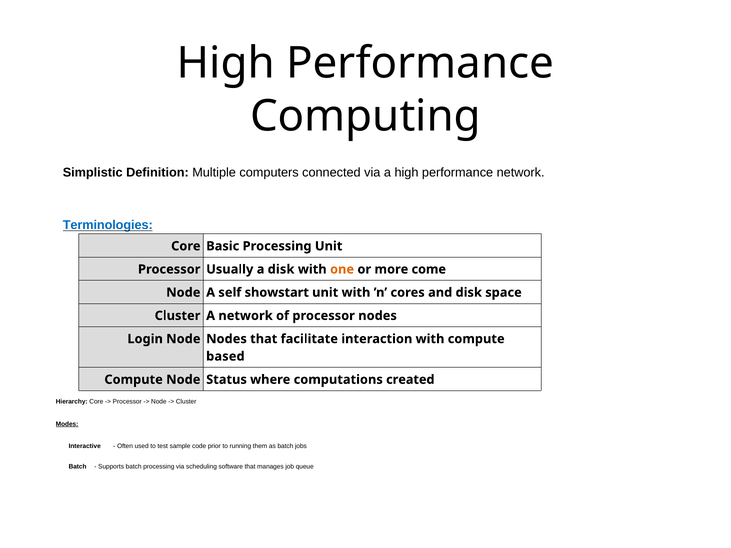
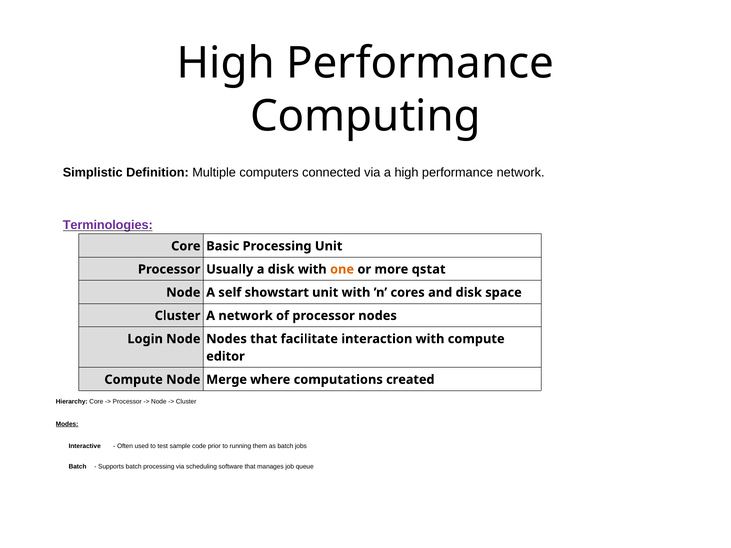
Terminologies colour: blue -> purple
come: come -> qstat
based: based -> editor
Status: Status -> Merge
